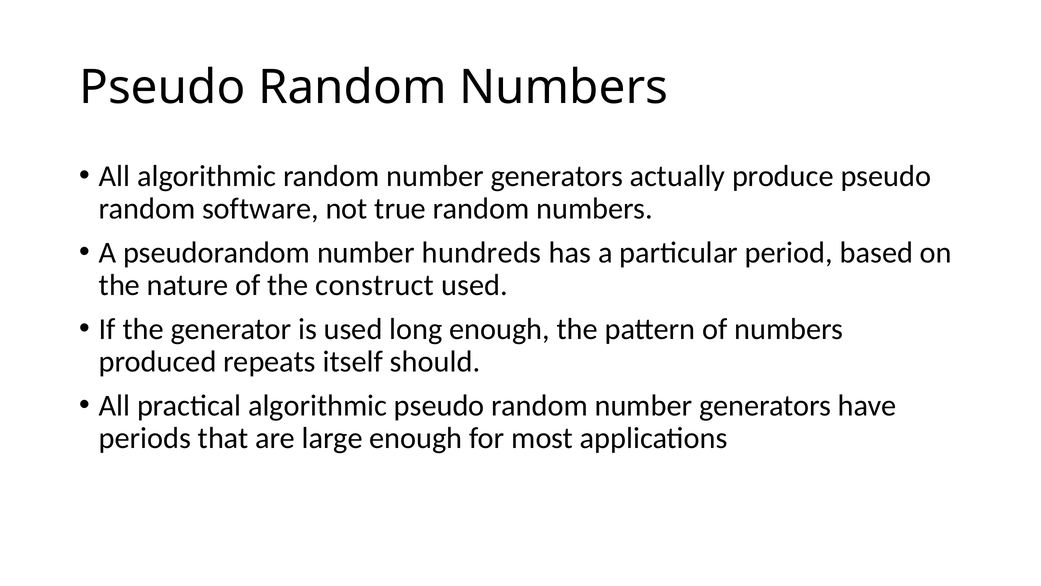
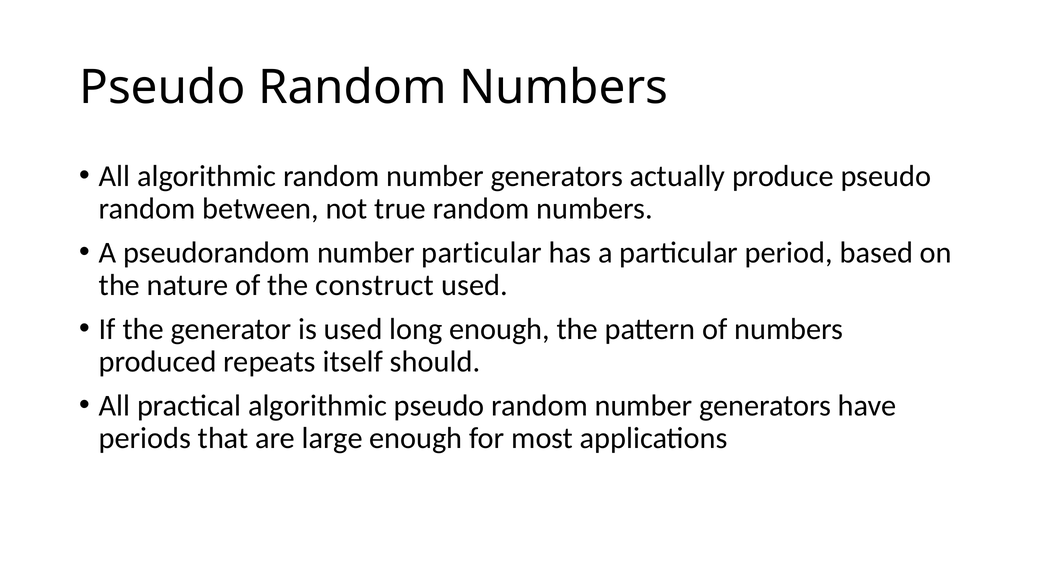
software: software -> between
number hundreds: hundreds -> particular
